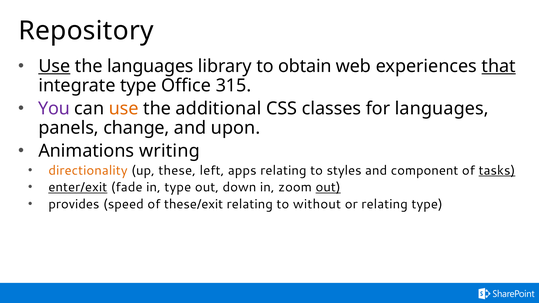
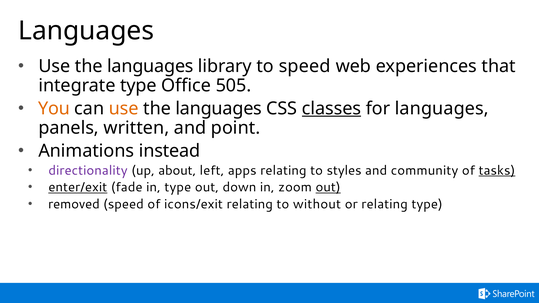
Repository at (86, 31): Repository -> Languages
Use at (54, 66) underline: present -> none
to obtain: obtain -> speed
that underline: present -> none
315: 315 -> 505
You colour: purple -> orange
additional at (219, 109): additional -> languages
classes underline: none -> present
change: change -> written
upon: upon -> point
writing: writing -> instead
directionality colour: orange -> purple
these: these -> about
component: component -> community
provides: provides -> removed
these/exit: these/exit -> icons/exit
